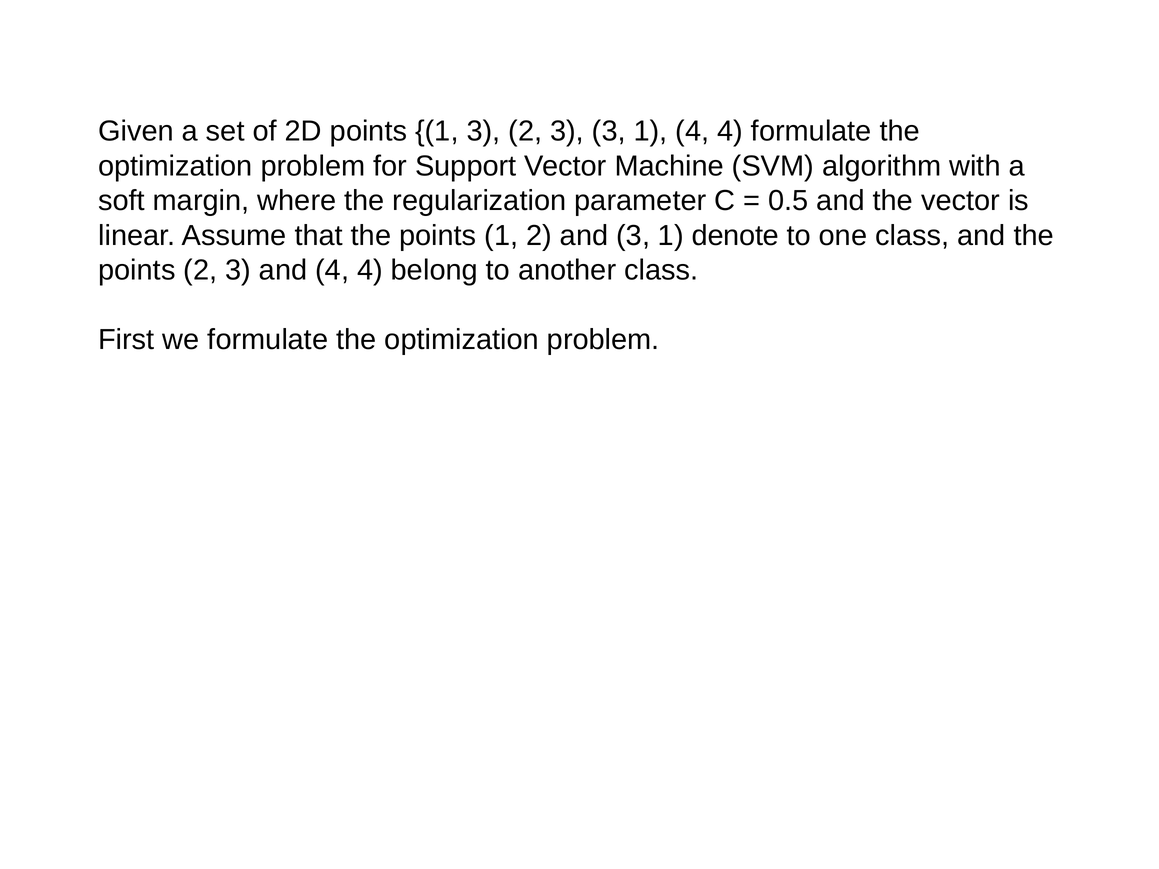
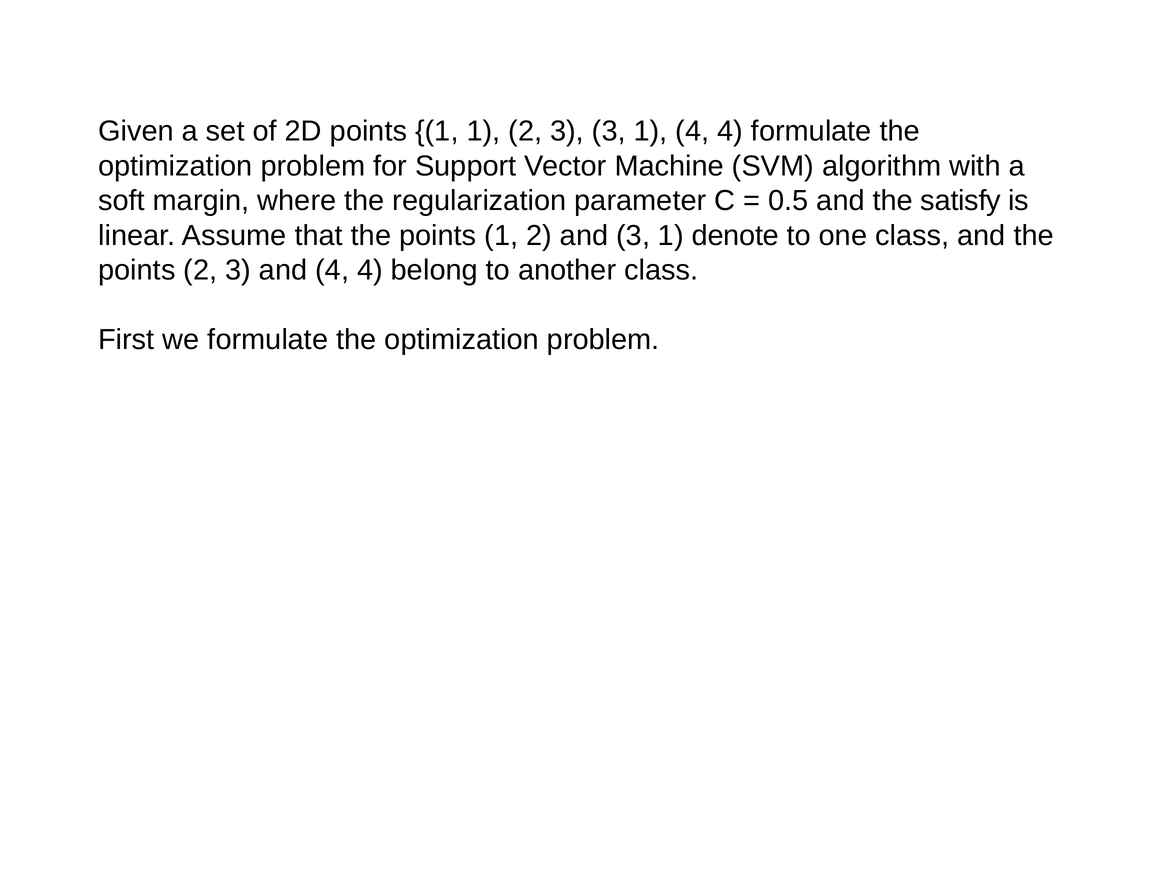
1 3: 3 -> 1
the vector: vector -> satisfy
